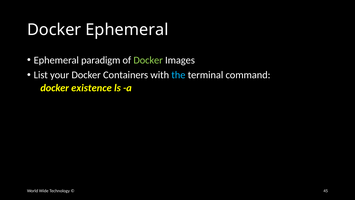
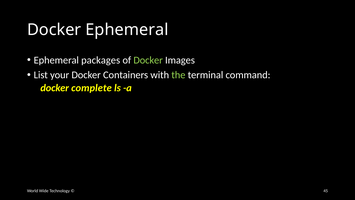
paradigm: paradigm -> packages
the colour: light blue -> light green
existence: existence -> complete
